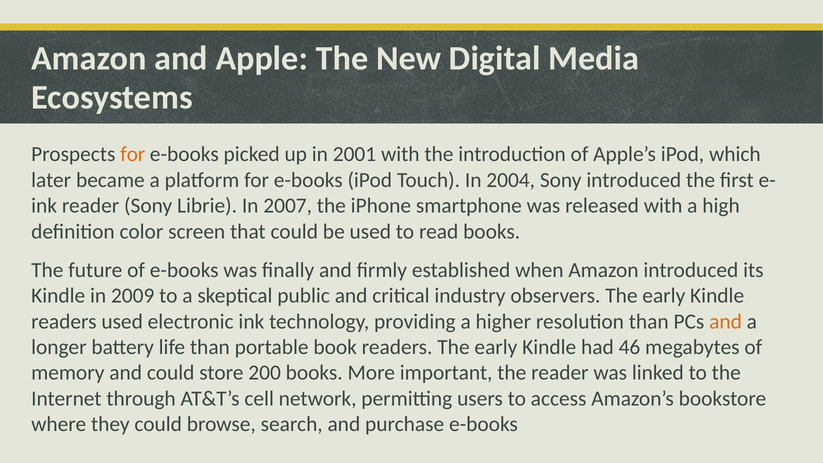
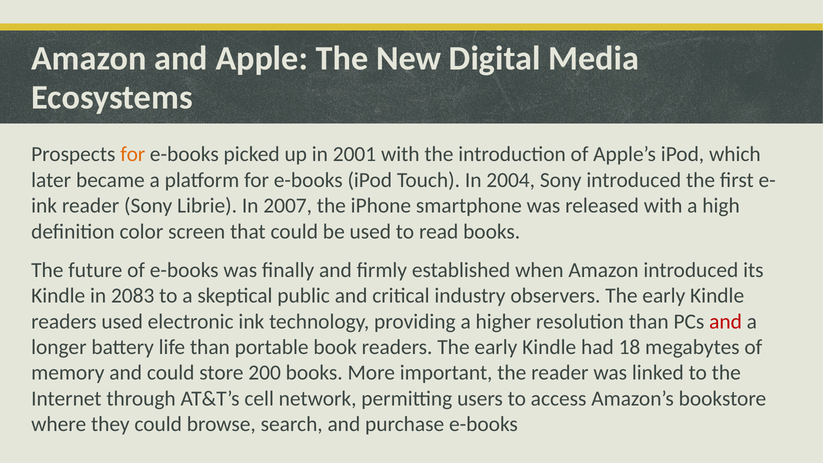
2009: 2009 -> 2083
and at (726, 321) colour: orange -> red
46: 46 -> 18
